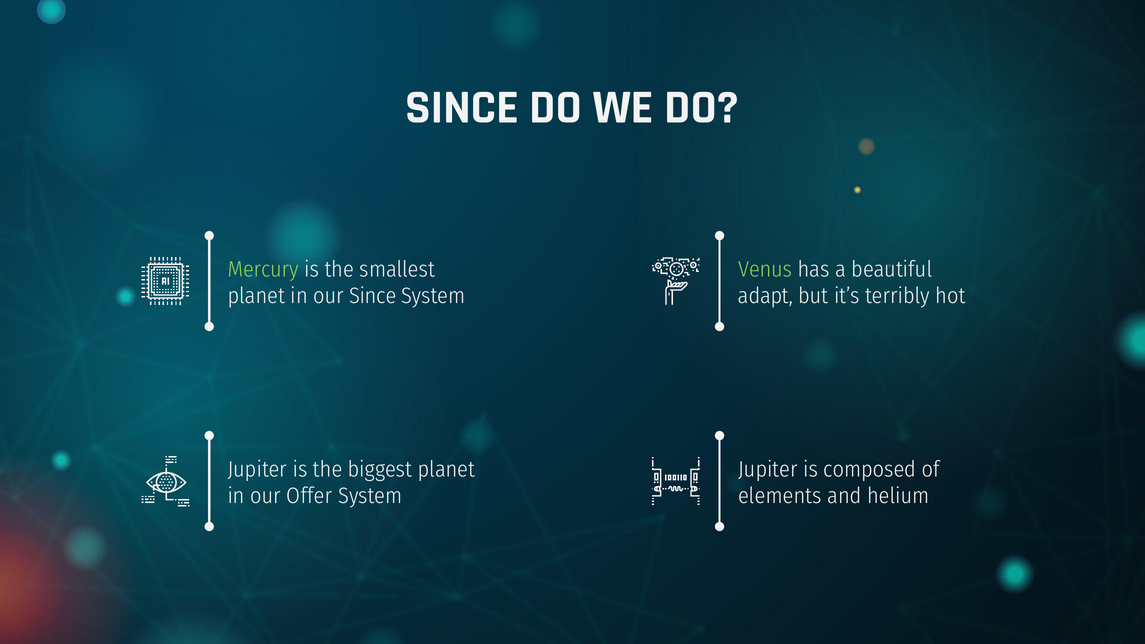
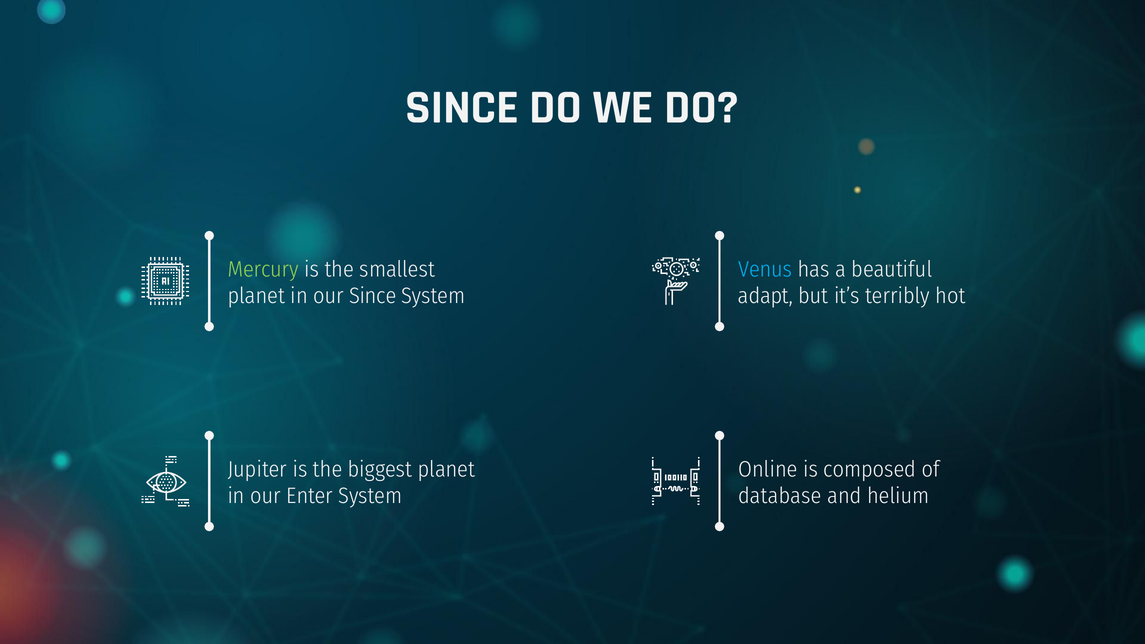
Venus colour: light green -> light blue
Jupiter at (768, 469): Jupiter -> Online
Offer: Offer -> Enter
elements: elements -> database
